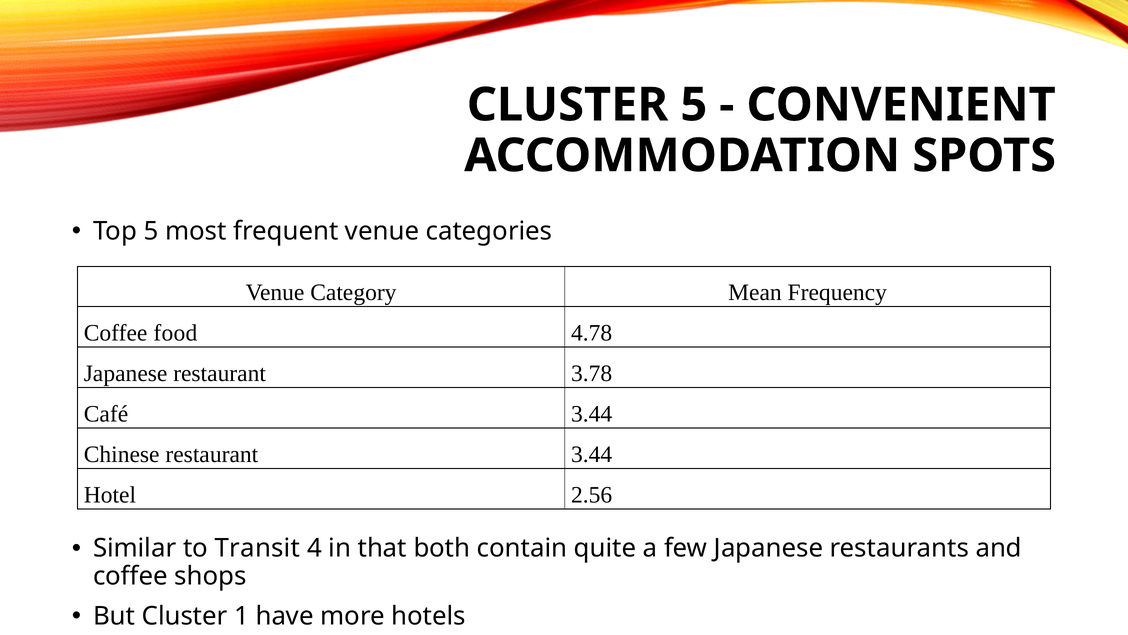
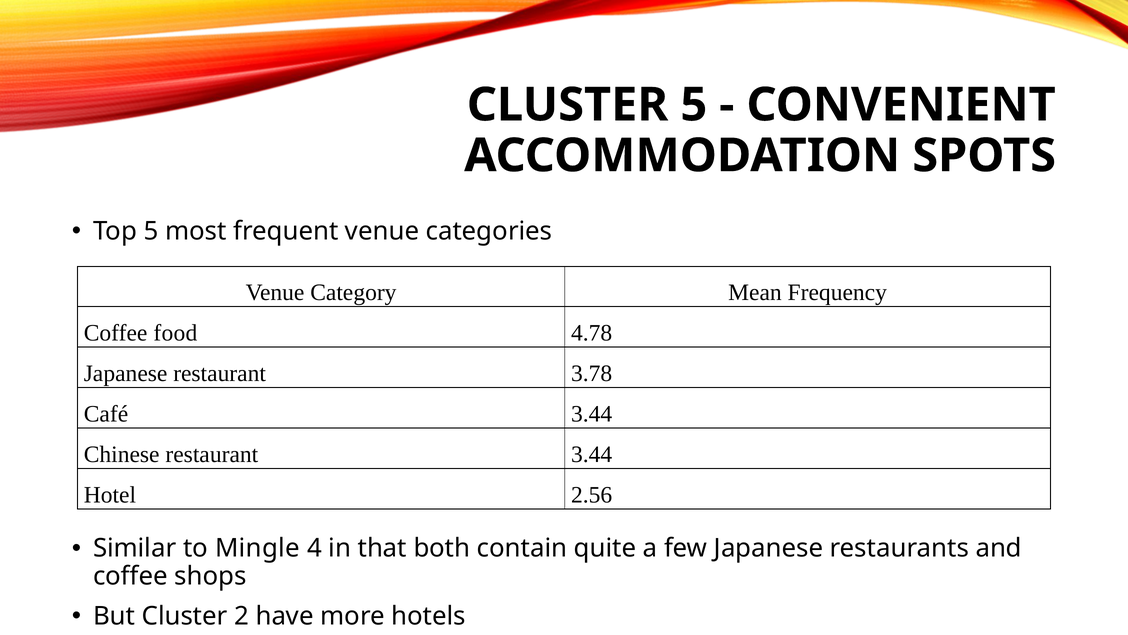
Transit: Transit -> Mingle
1: 1 -> 2
